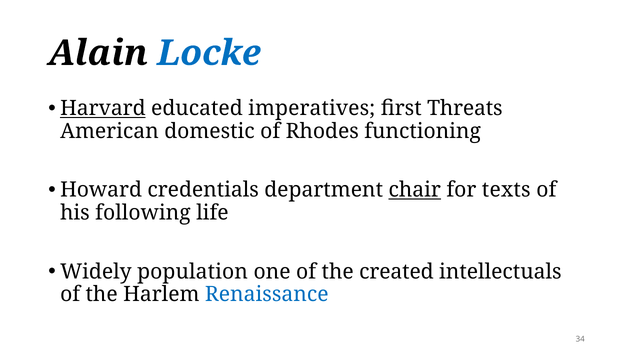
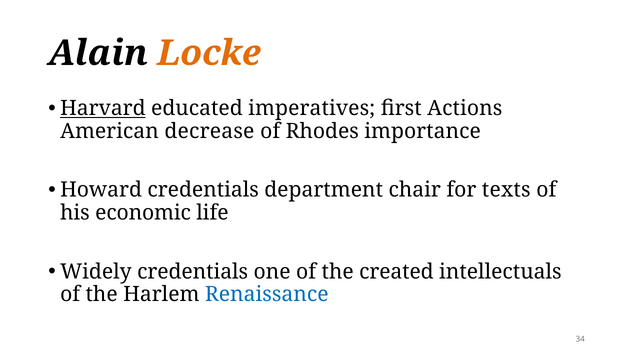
Locke colour: blue -> orange
Threats: Threats -> Actions
domestic: domestic -> decrease
functioning: functioning -> importance
chair underline: present -> none
following: following -> economic
Widely population: population -> credentials
